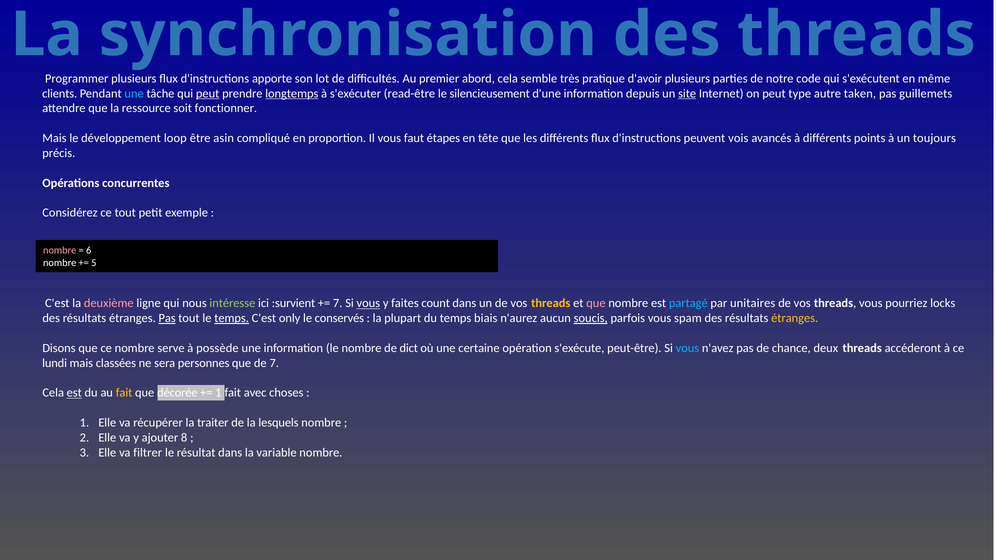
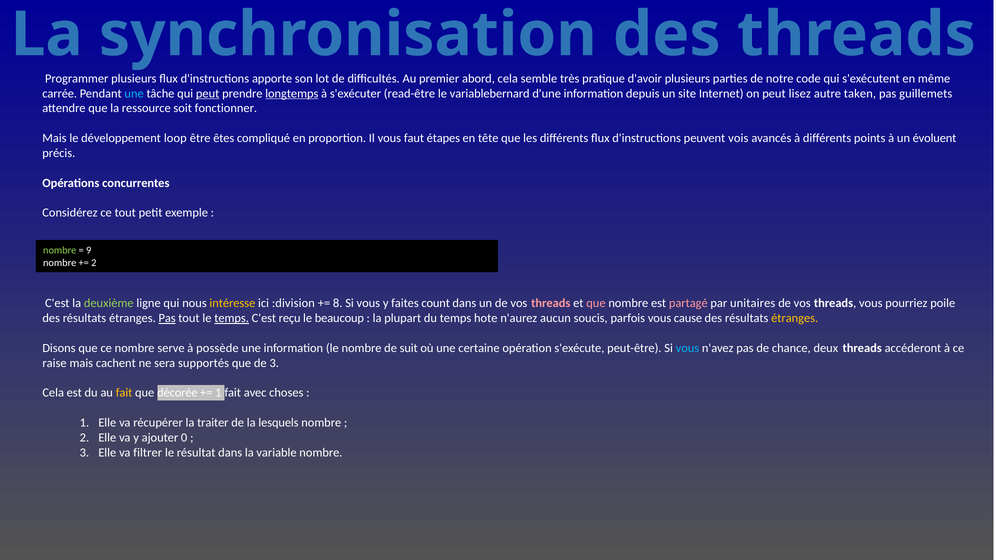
clients: clients -> carrée
silencieusement: silencieusement -> variablebernard
site underline: present -> none
type: type -> lisez
asin: asin -> êtes
toujours: toujours -> évoluent
nombre at (60, 251) colour: pink -> light green
6: 6 -> 9
5 at (94, 263): 5 -> 2
deuxième colour: pink -> light green
intéresse colour: light green -> yellow
:survient: :survient -> :division
7 at (338, 303): 7 -> 8
vous at (368, 303) underline: present -> none
threads at (551, 303) colour: yellow -> pink
partagé colour: light blue -> pink
locks: locks -> poile
only: only -> reçu
conservés: conservés -> beaucoup
biais: biais -> hote
soucis underline: present -> none
spam: spam -> cause
dict: dict -> suit
lundi: lundi -> raise
classées: classées -> cachent
personnes: personnes -> supportés
de 7: 7 -> 3
est at (74, 393) underline: present -> none
8: 8 -> 0
